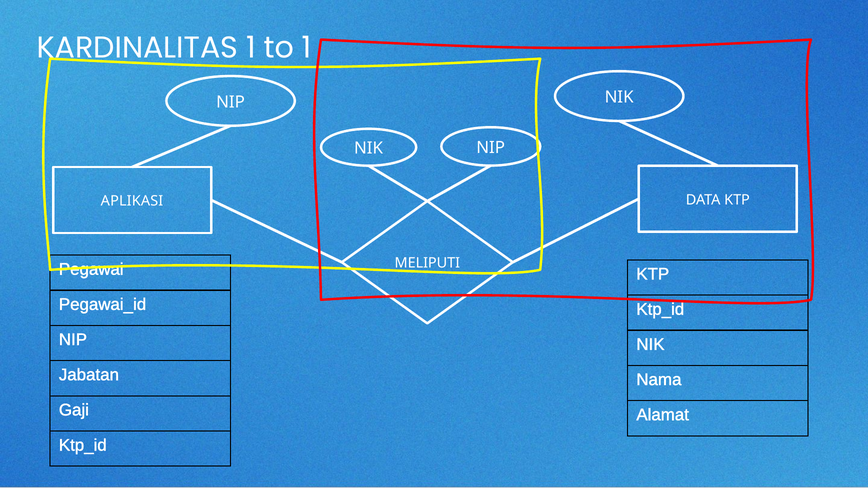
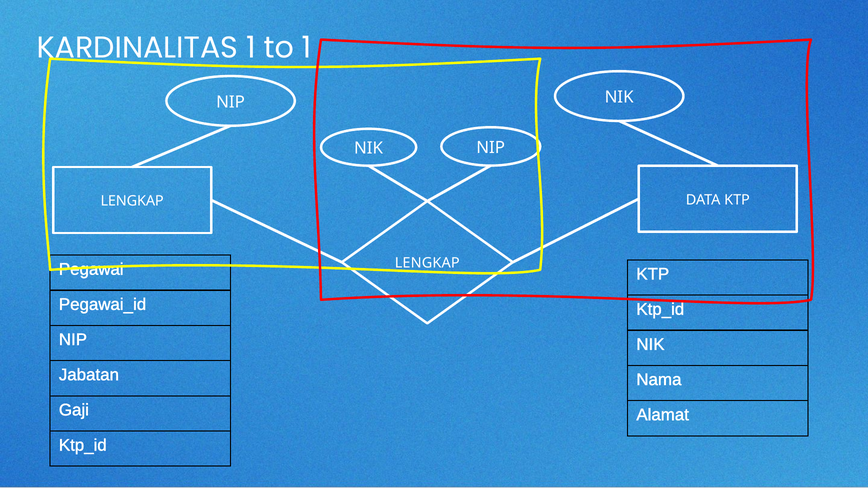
APLIKASI at (132, 201): APLIKASI -> LENGKAP
MELIPUTI at (427, 263): MELIPUTI -> LENGKAP
